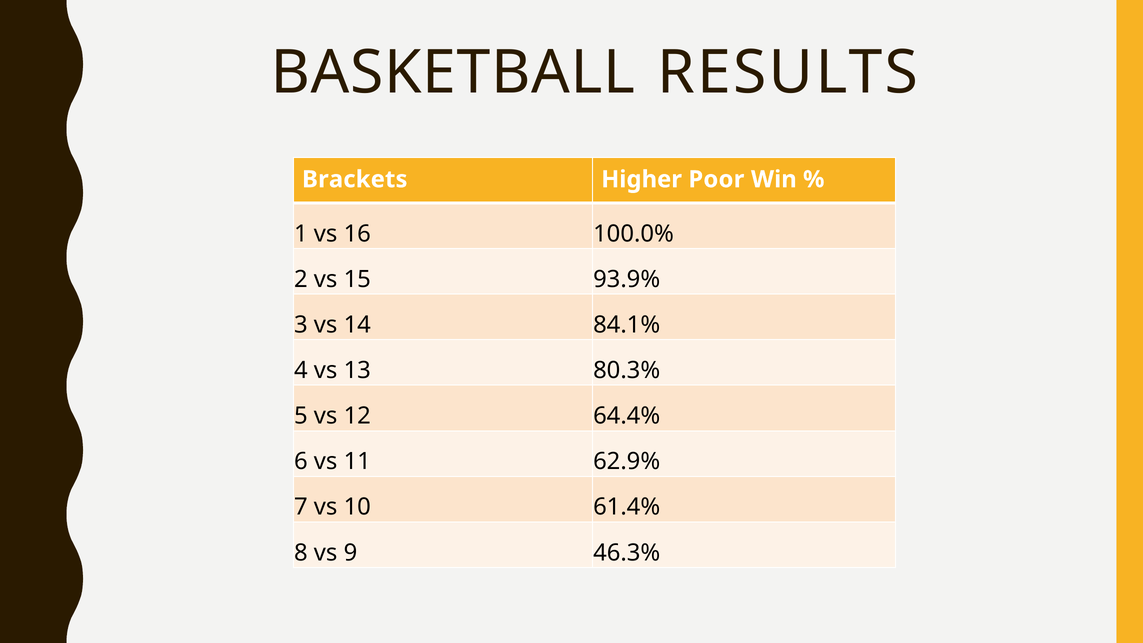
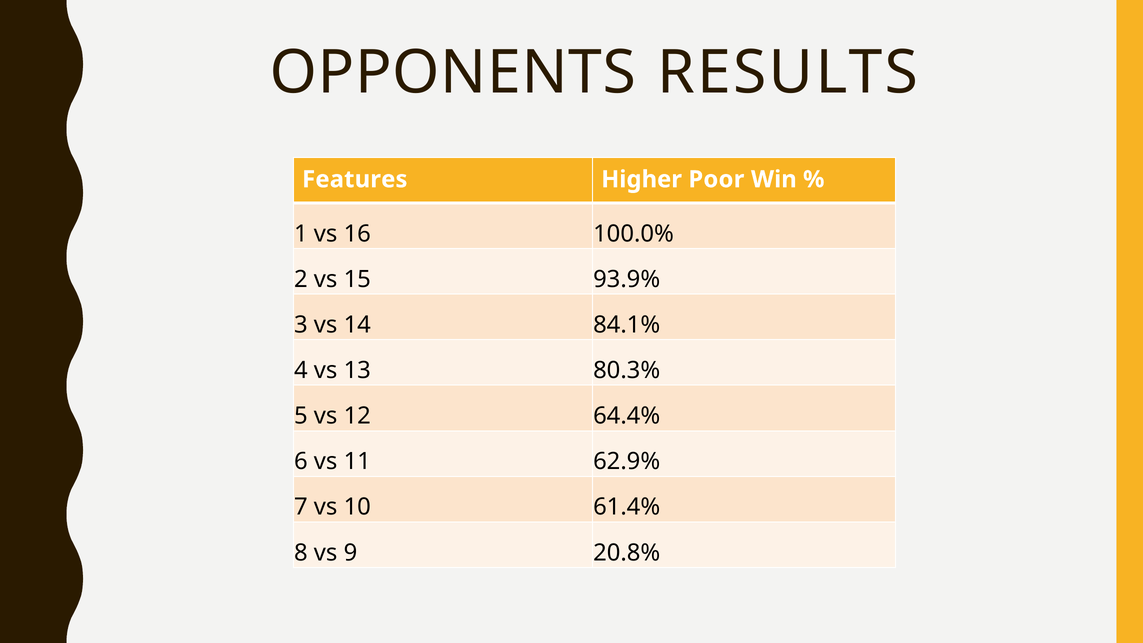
BASKETBALL: BASKETBALL -> OPPONENTS
Brackets: Brackets -> Features
46.3%: 46.3% -> 20.8%
